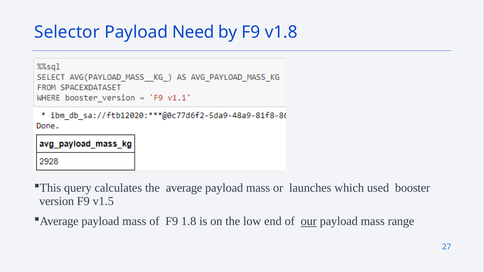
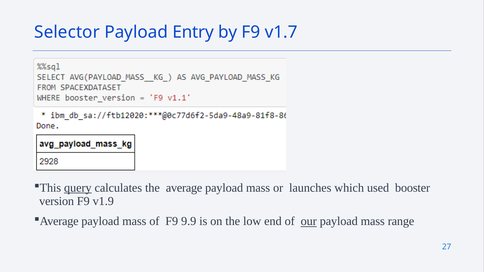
Need: Need -> Entry
v1.8: v1.8 -> v1.7
query underline: none -> present
v1.5: v1.5 -> v1.9
1.8: 1.8 -> 9.9
